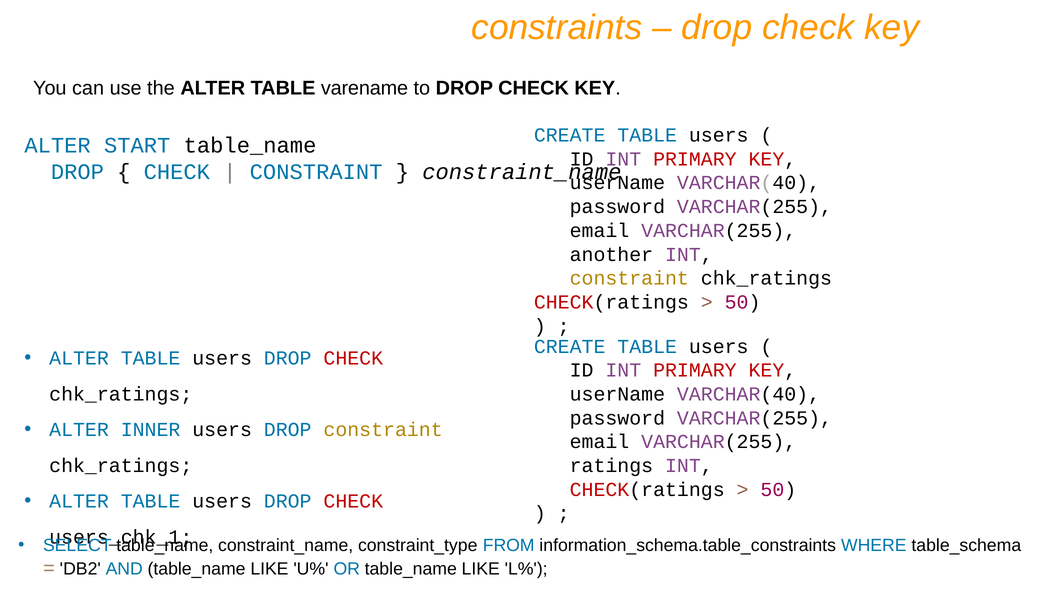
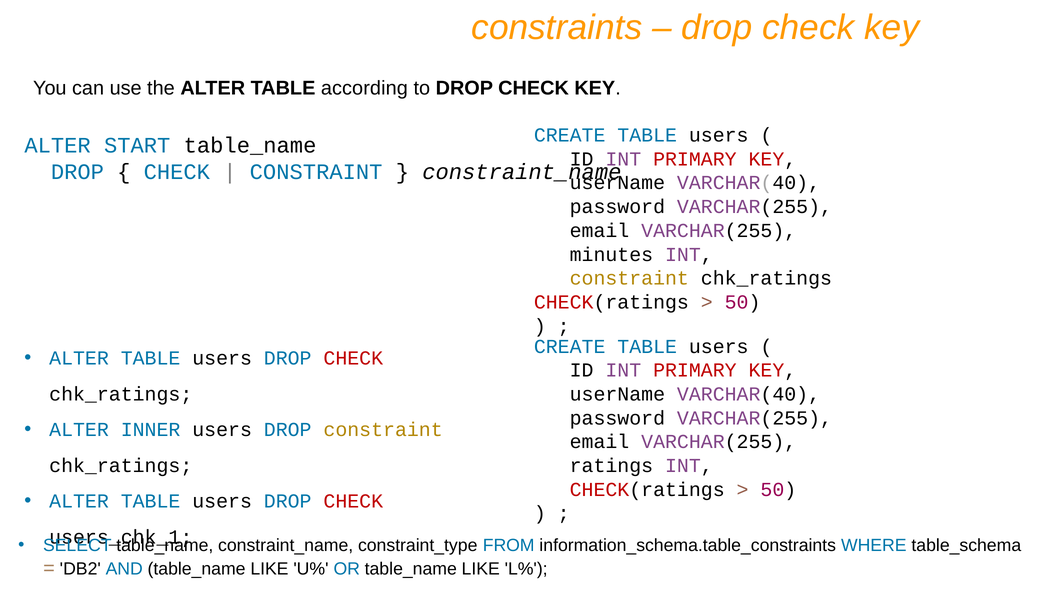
varename: varename -> according
another: another -> minutes
